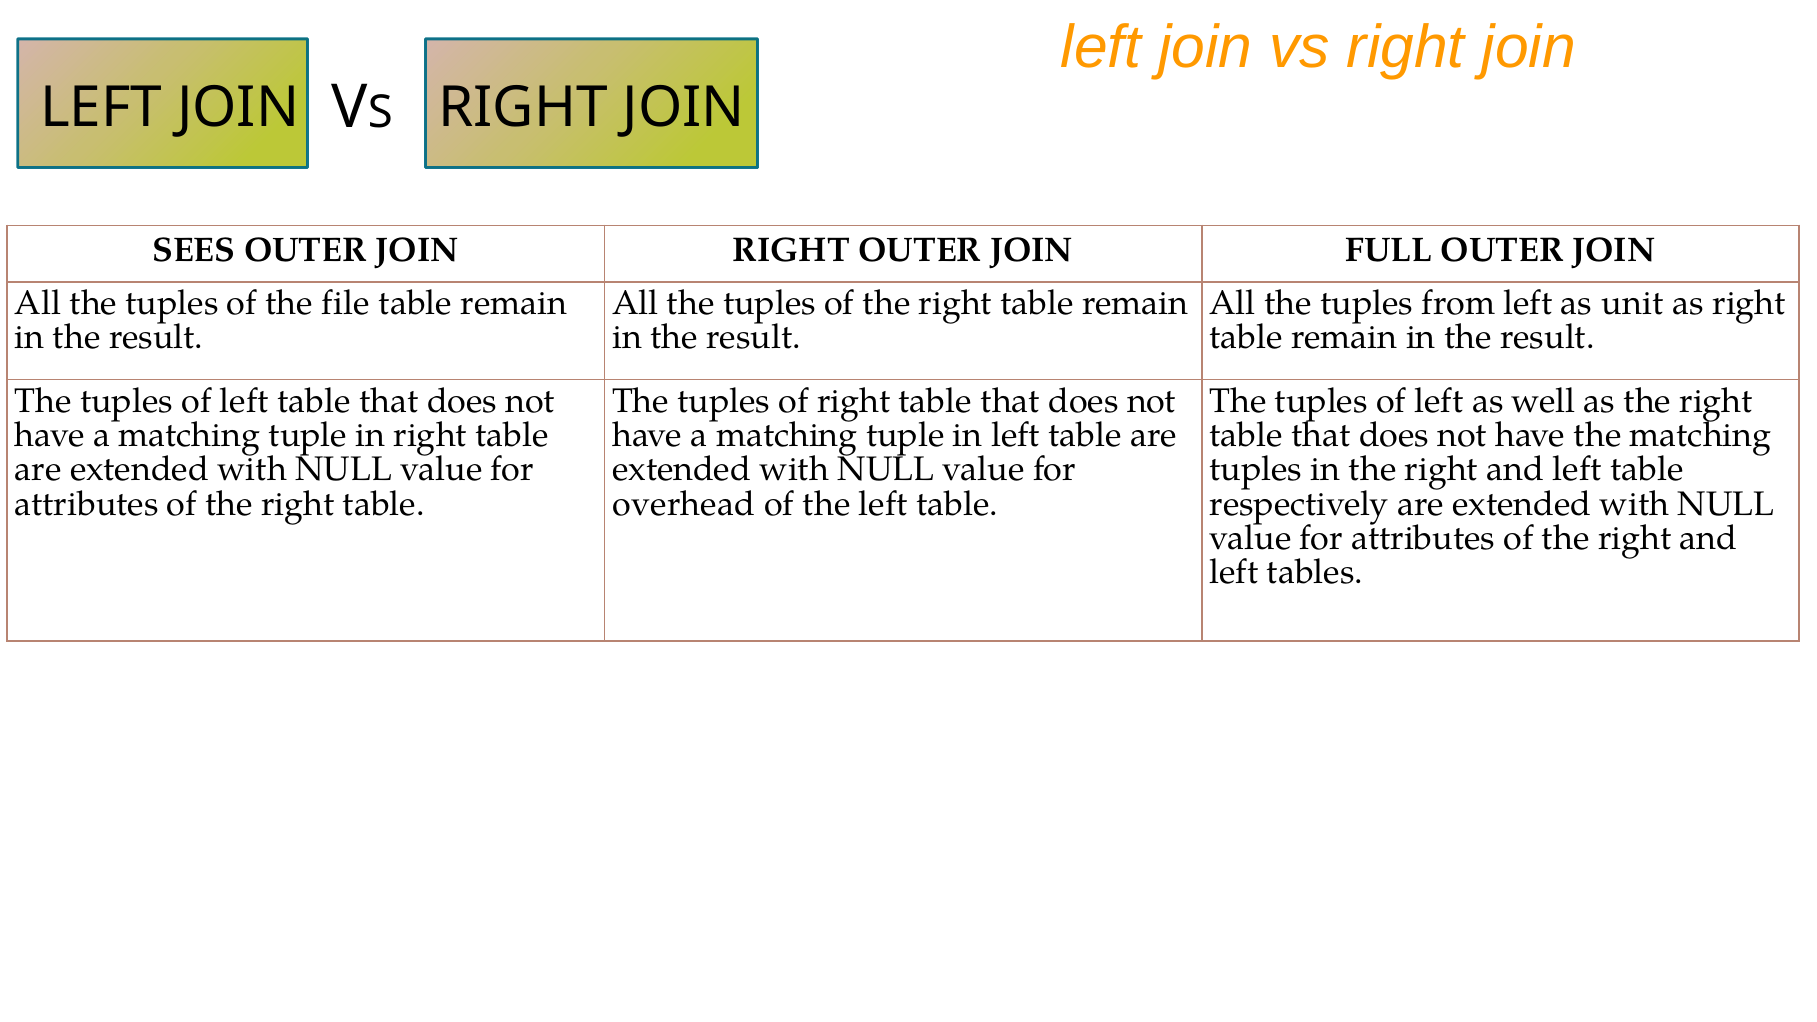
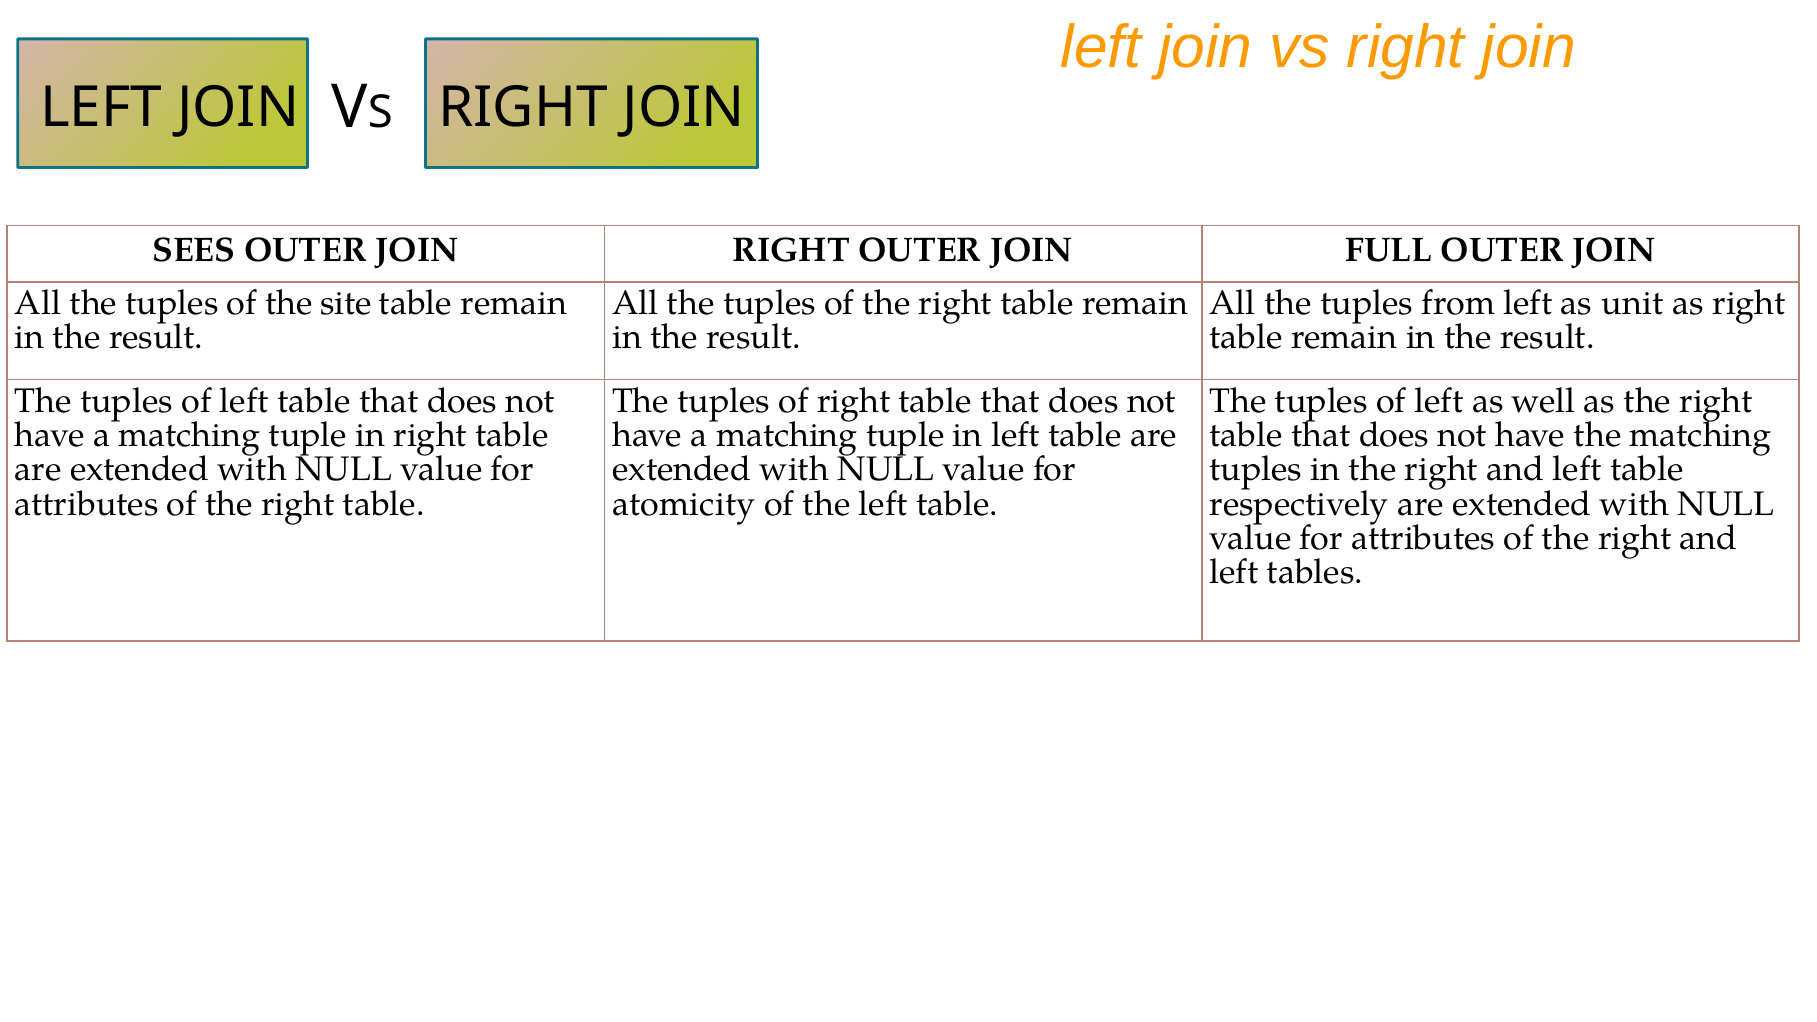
file: file -> site
overhead: overhead -> atomicity
